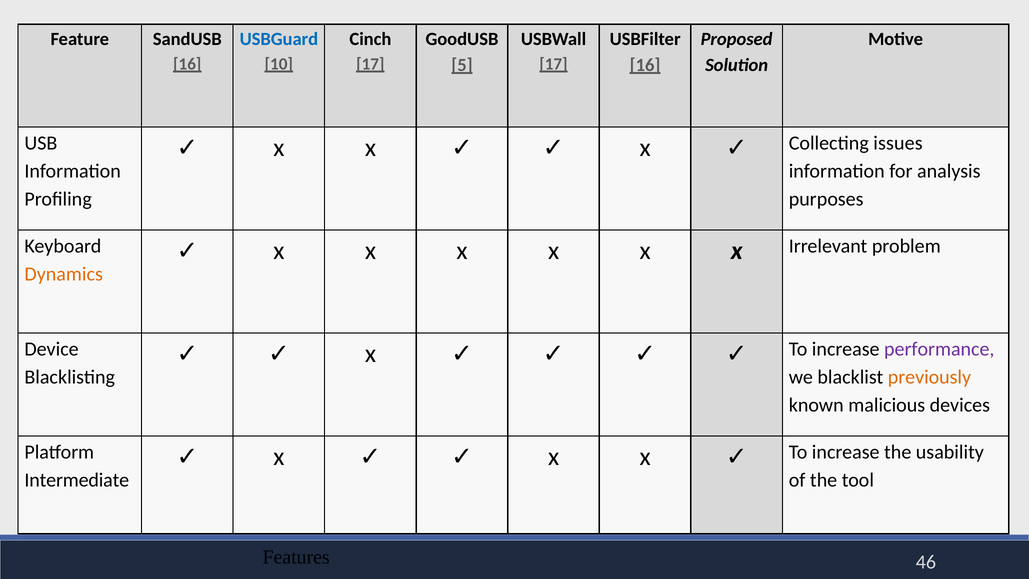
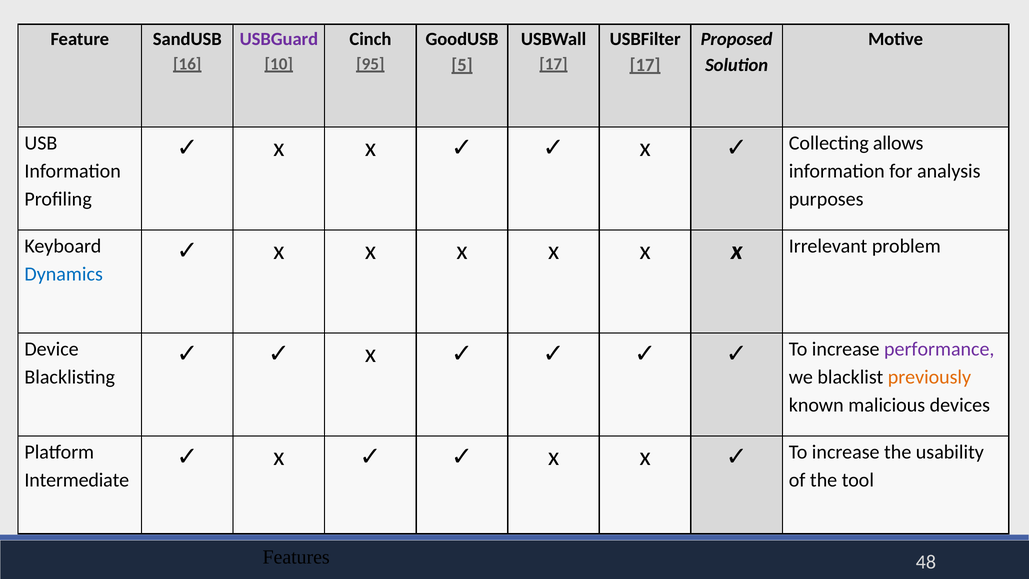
USBGuard colour: blue -> purple
17 at (370, 64): 17 -> 95
16 at (645, 65): 16 -> 17
issues: issues -> allows
Dynamics colour: orange -> blue
46: 46 -> 48
